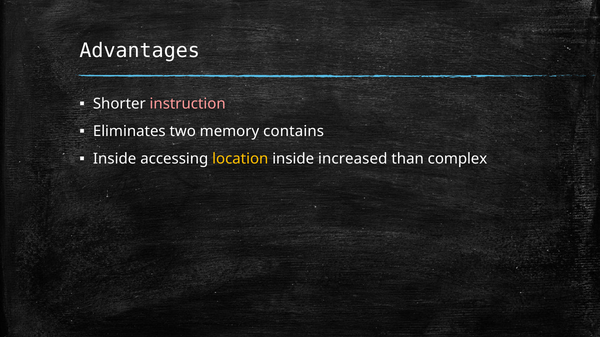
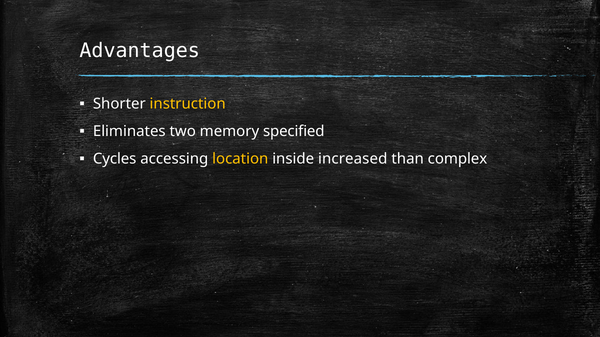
instruction colour: pink -> yellow
contains: contains -> specified
Inside at (115, 159): Inside -> Cycles
